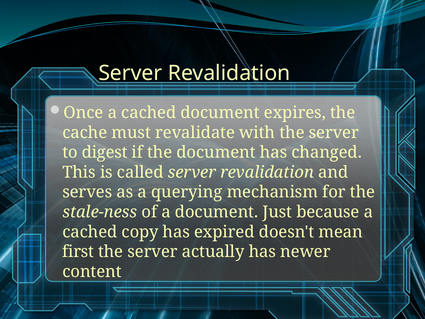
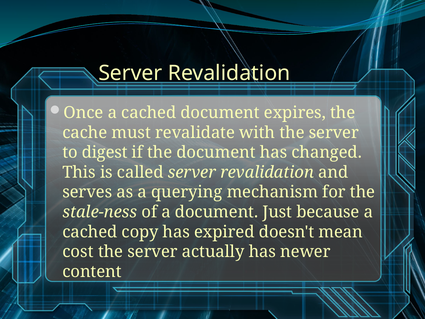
first: first -> cost
